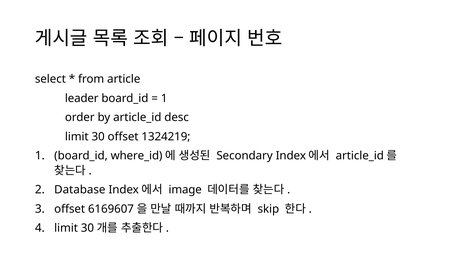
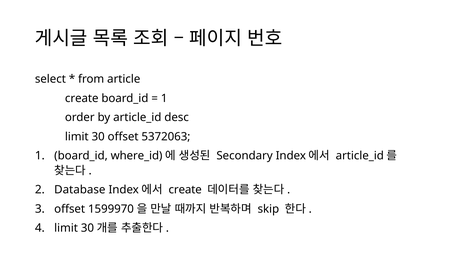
leader at (82, 98): leader -> create
1324219: 1324219 -> 5372063
image at (185, 190): image -> create
6169607: 6169607 -> 1599970
